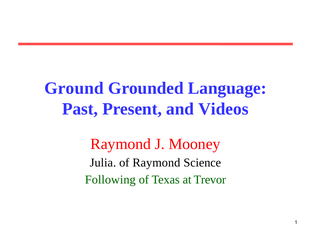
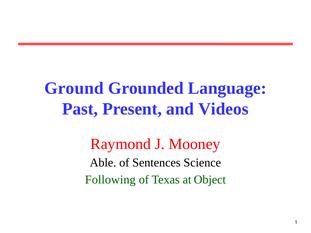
Julia: Julia -> Able
of Raymond: Raymond -> Sentences
Trevor: Trevor -> Object
